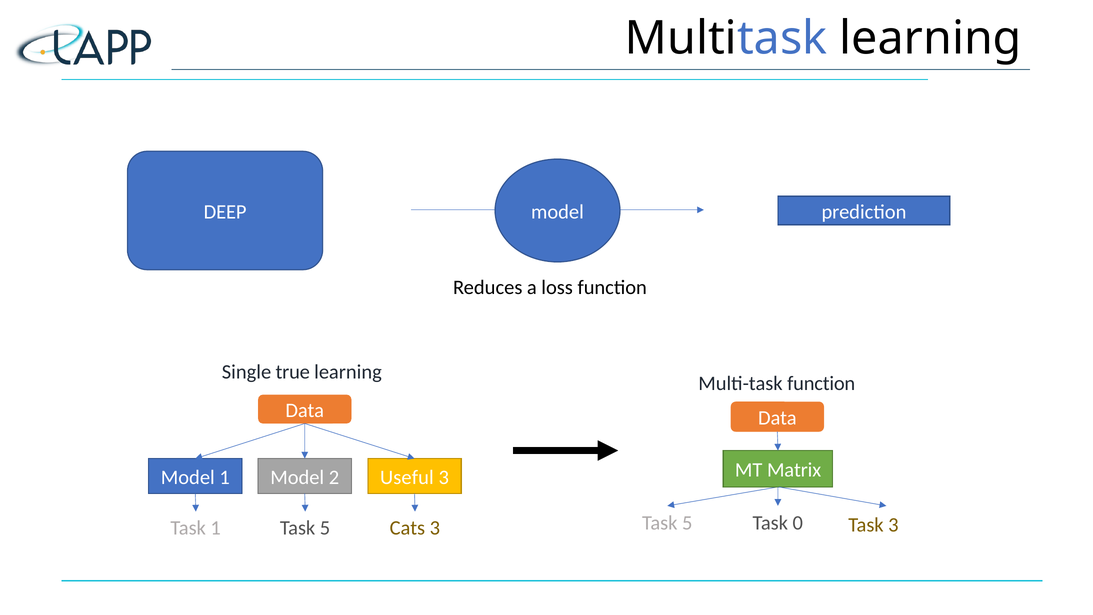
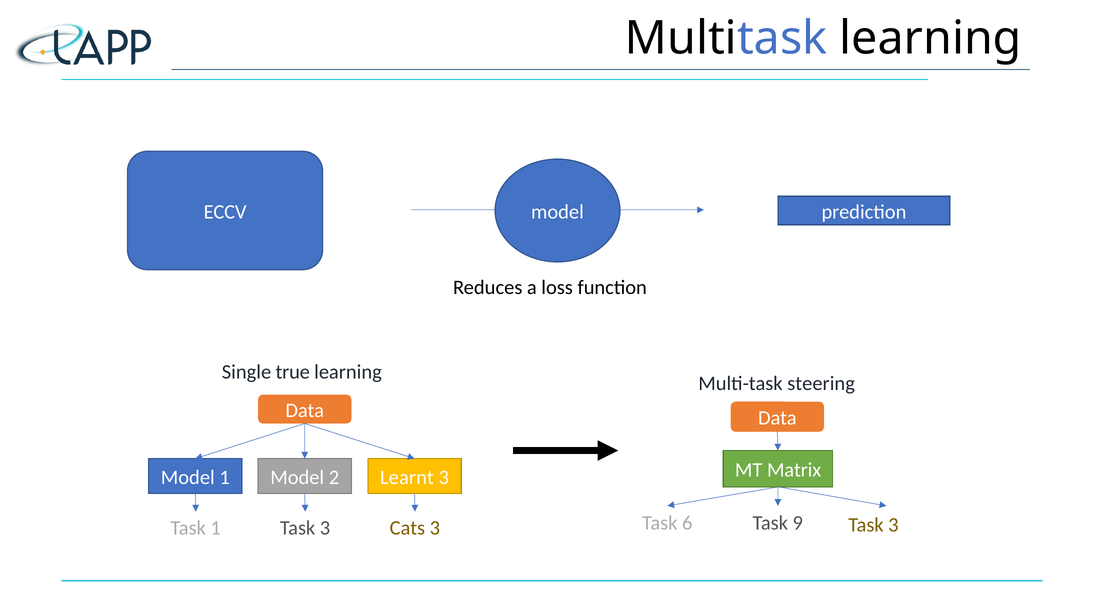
DEEP: DEEP -> ECCV
Multi-task function: function -> steering
Useful: Useful -> Learnt
5 at (687, 523): 5 -> 6
0: 0 -> 9
5 at (325, 528): 5 -> 3
